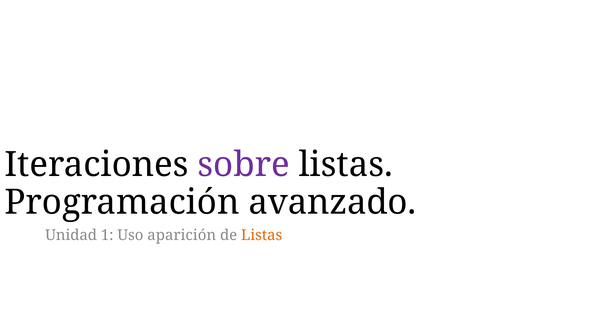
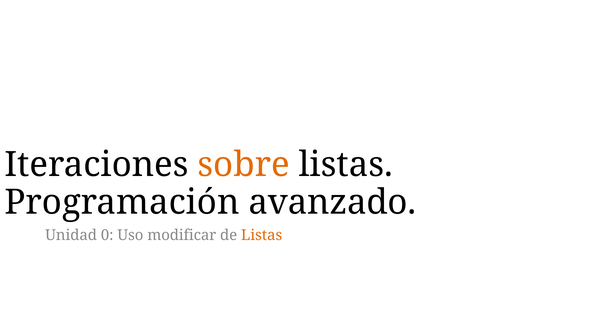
sobre colour: purple -> orange
1: 1 -> 0
aparición: aparición -> modificar
